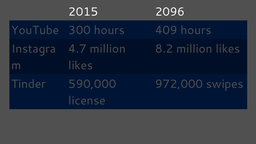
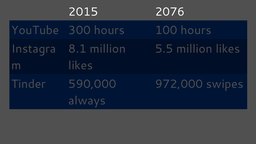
2096: 2096 -> 2076
409: 409 -> 100
4.7: 4.7 -> 8.1
8.2: 8.2 -> 5.5
license: license -> always
